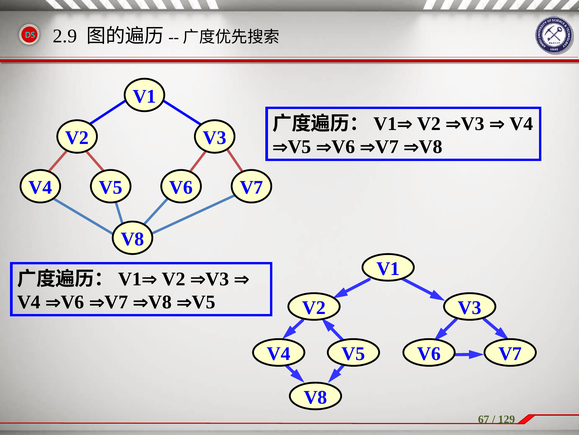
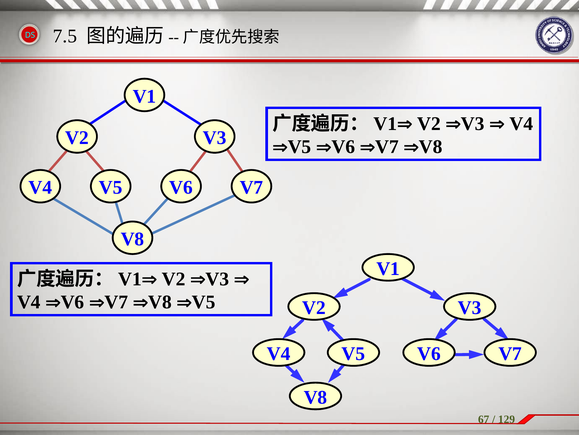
2.9: 2.9 -> 7.5
